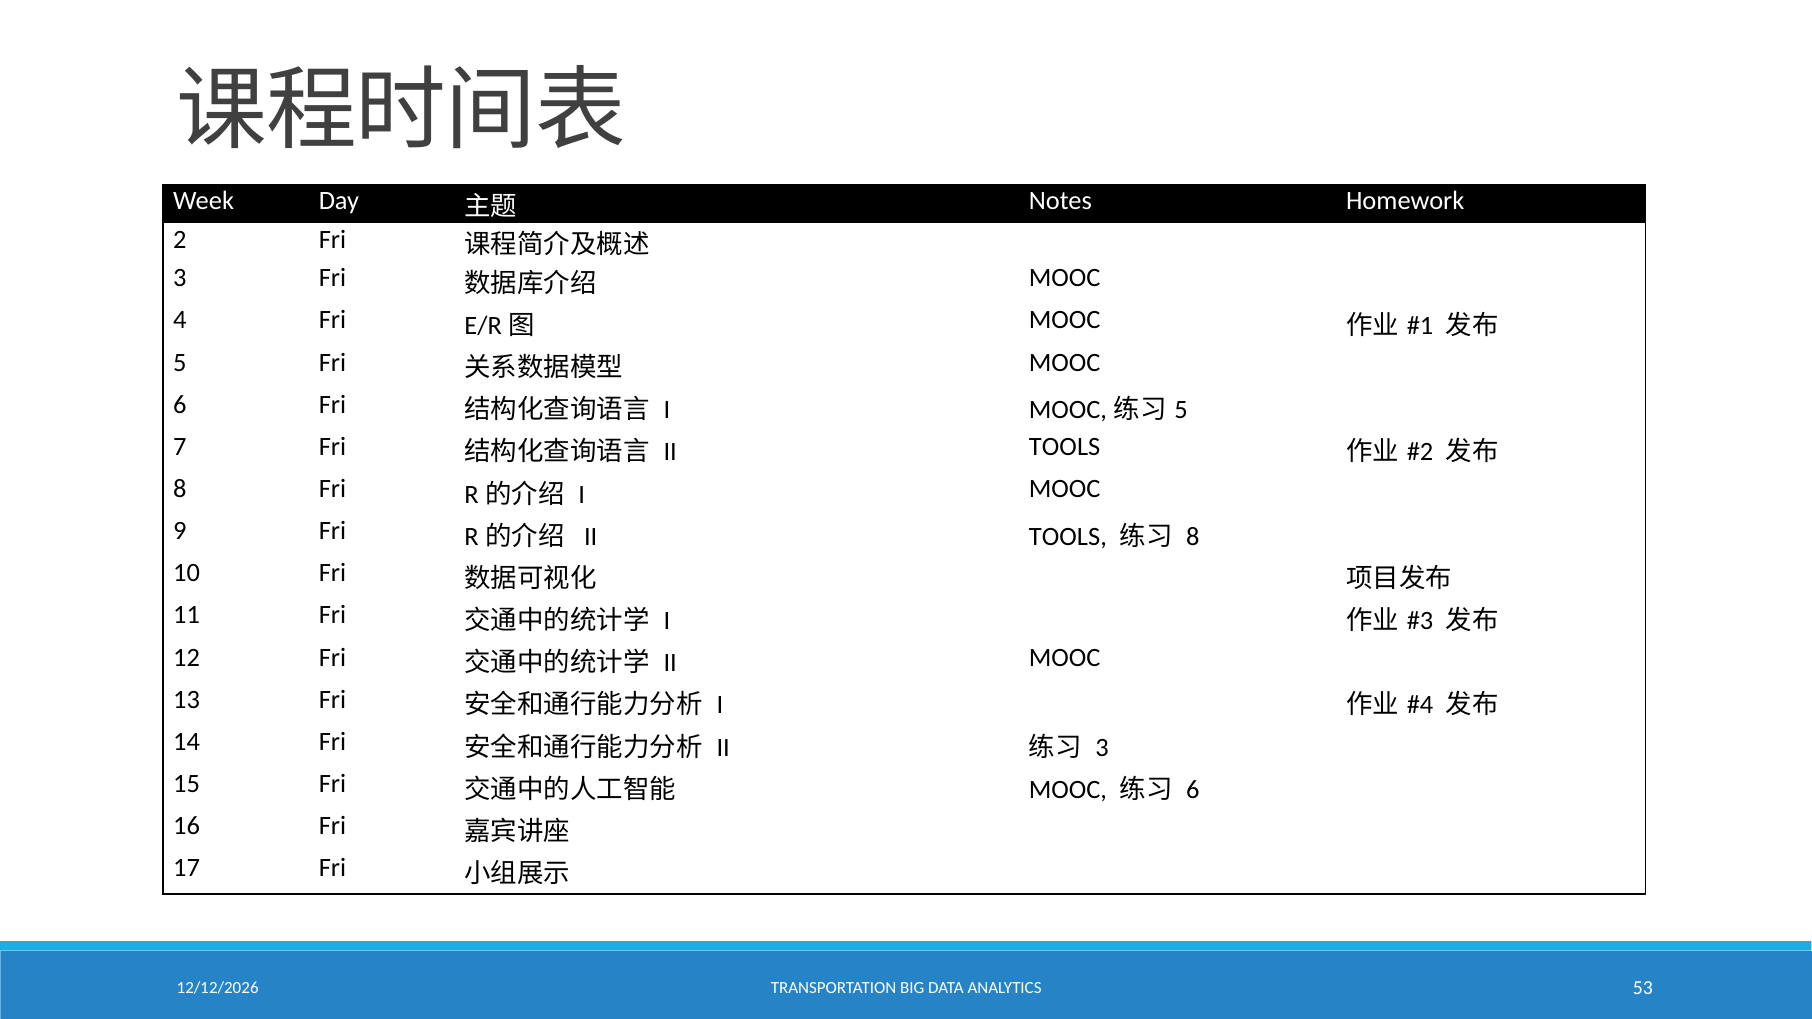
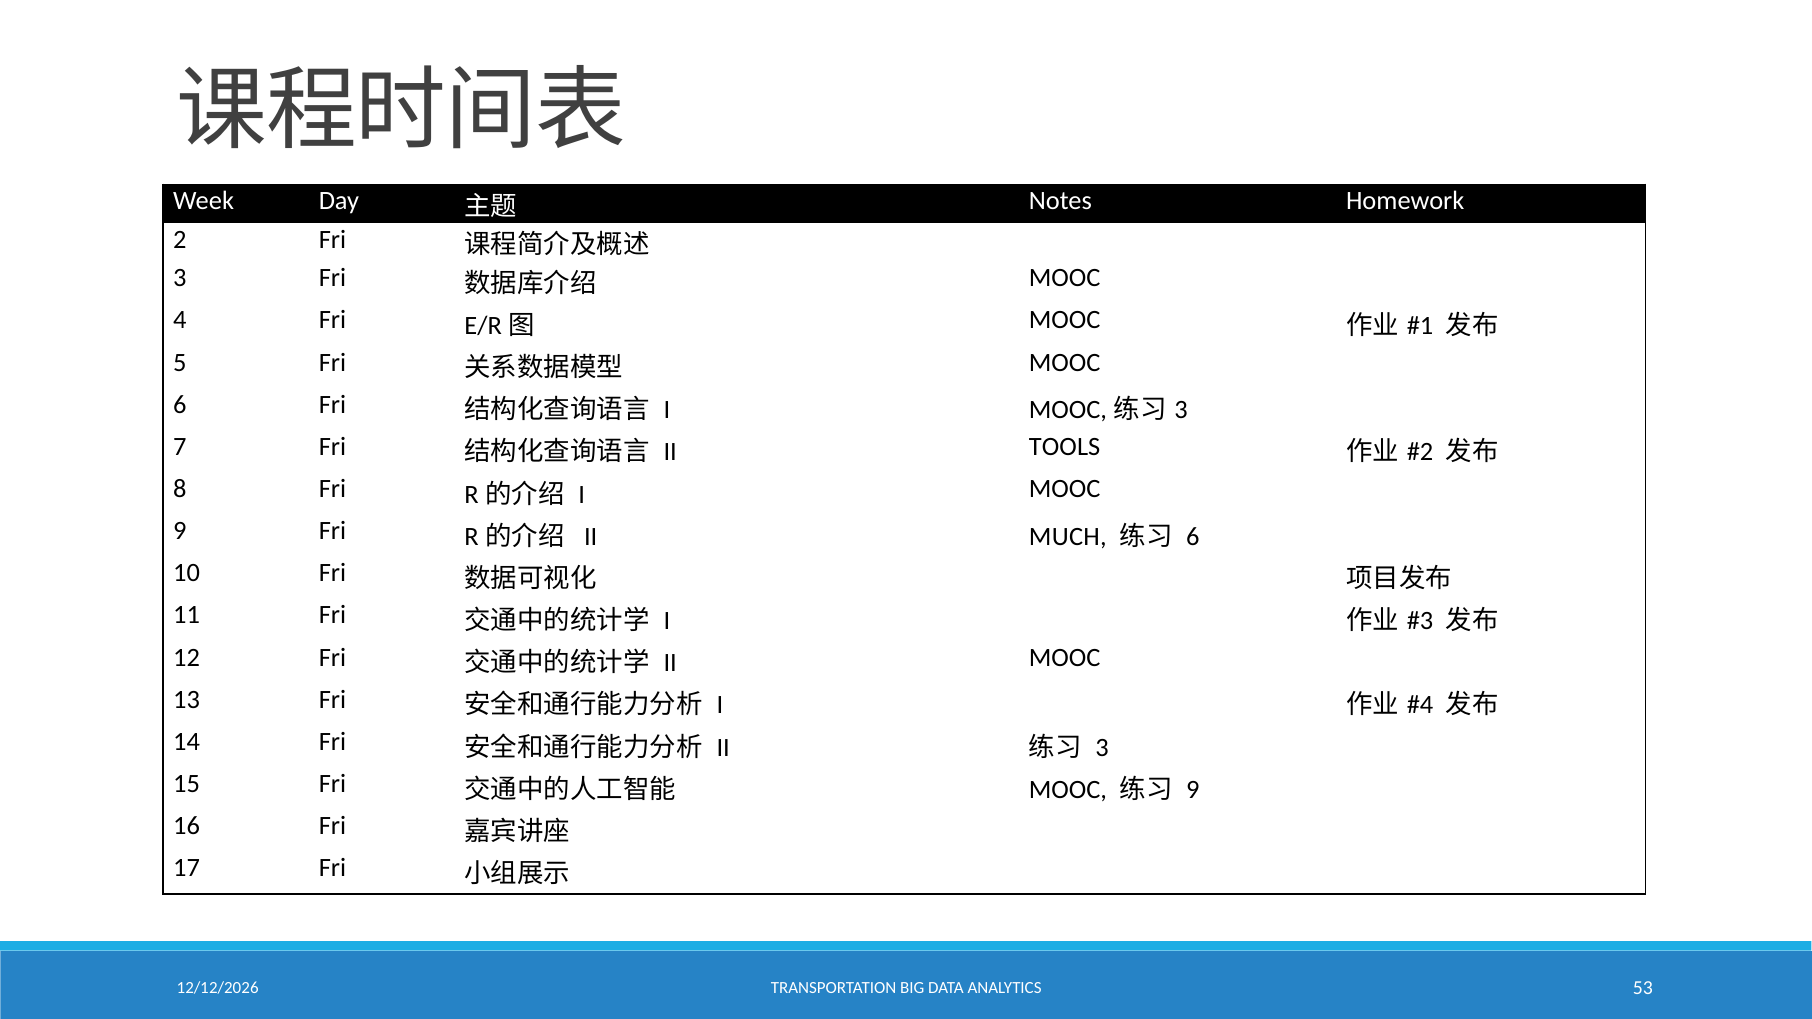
5 at (1181, 410): 5 -> 3
TOOLS at (1068, 537): TOOLS -> MUCH
8 at (1193, 537): 8 -> 6
6 at (1193, 790): 6 -> 9
